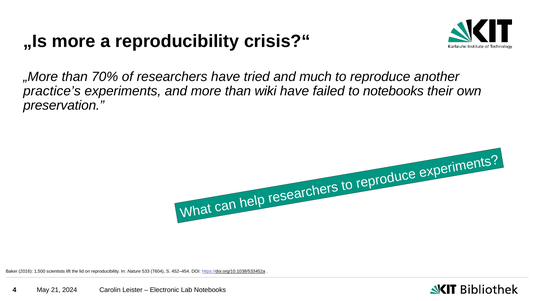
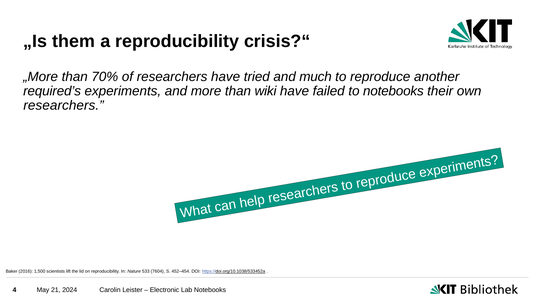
„Is more: more -> them
practice’s: practice’s -> required’s
preservation at (64, 106): preservation -> researchers
